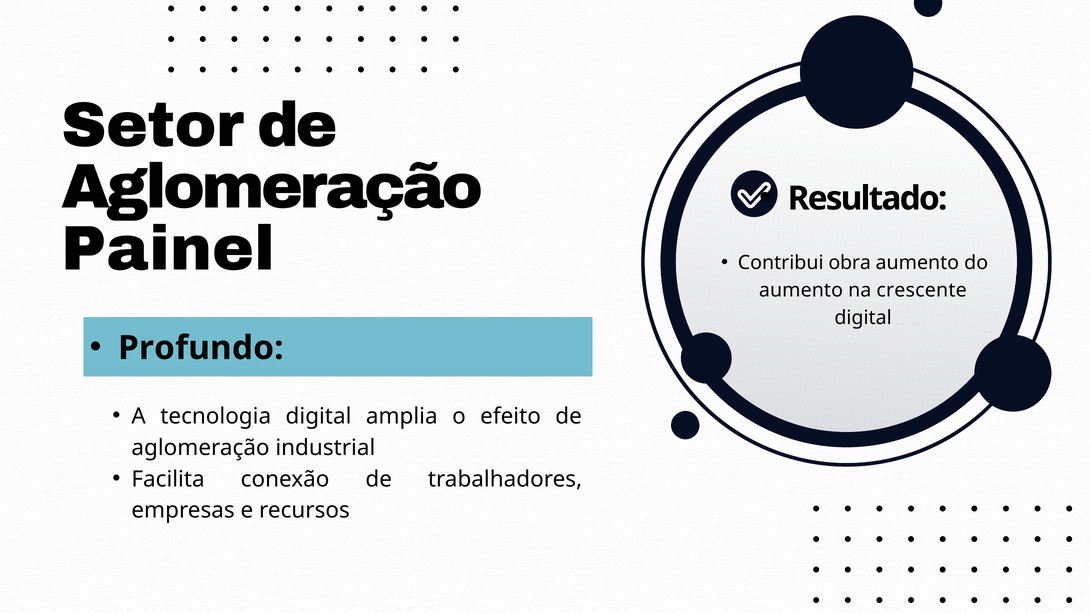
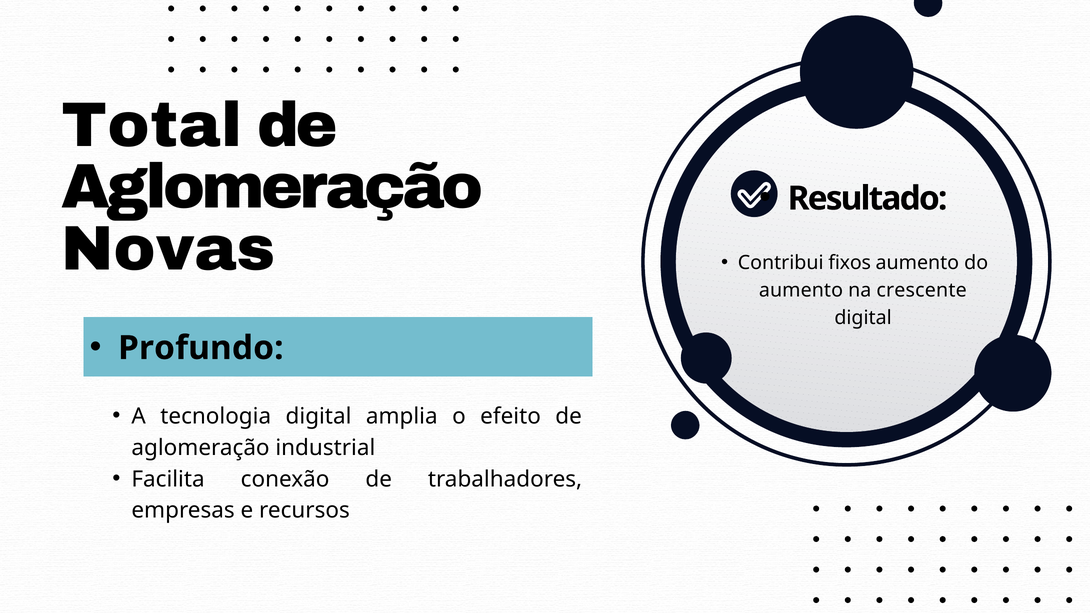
Setor: Setor -> Total
Painel: Painel -> Novas
obra: obra -> fixos
